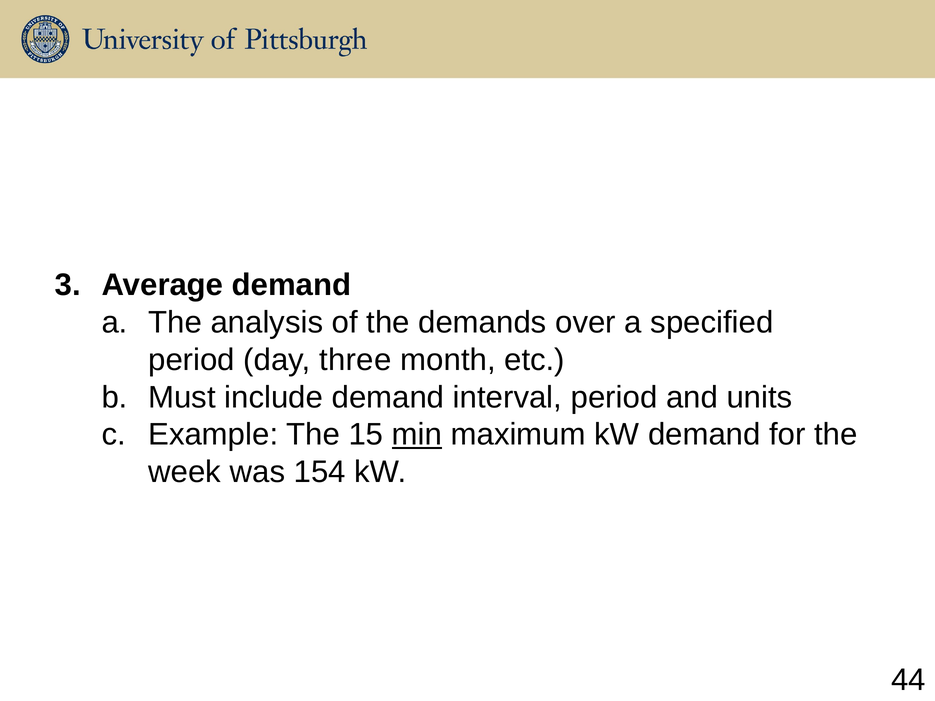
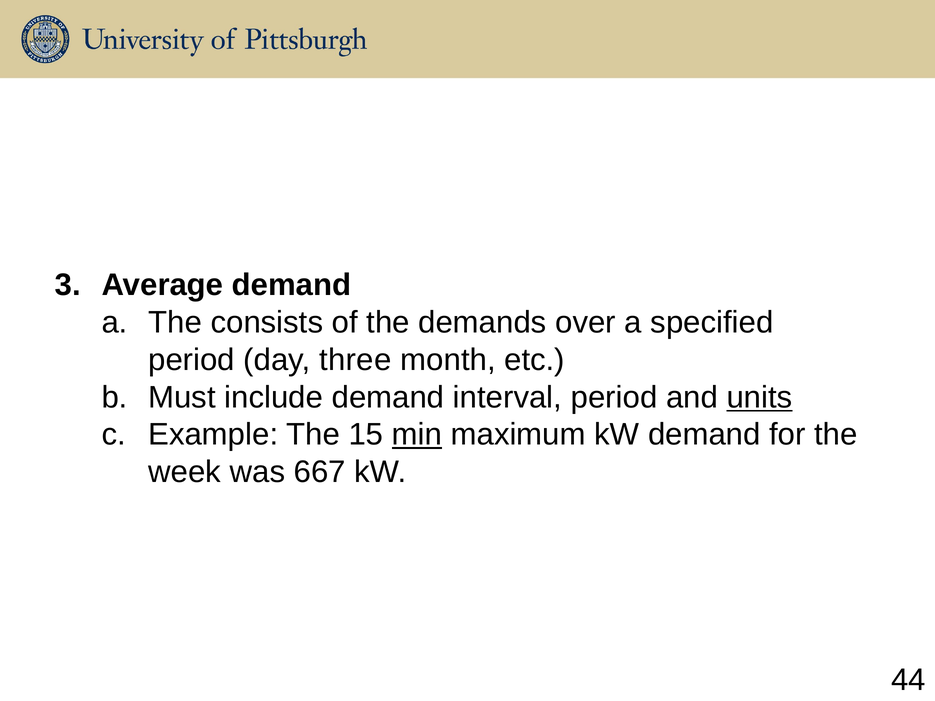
analysis: analysis -> consists
units underline: none -> present
154: 154 -> 667
